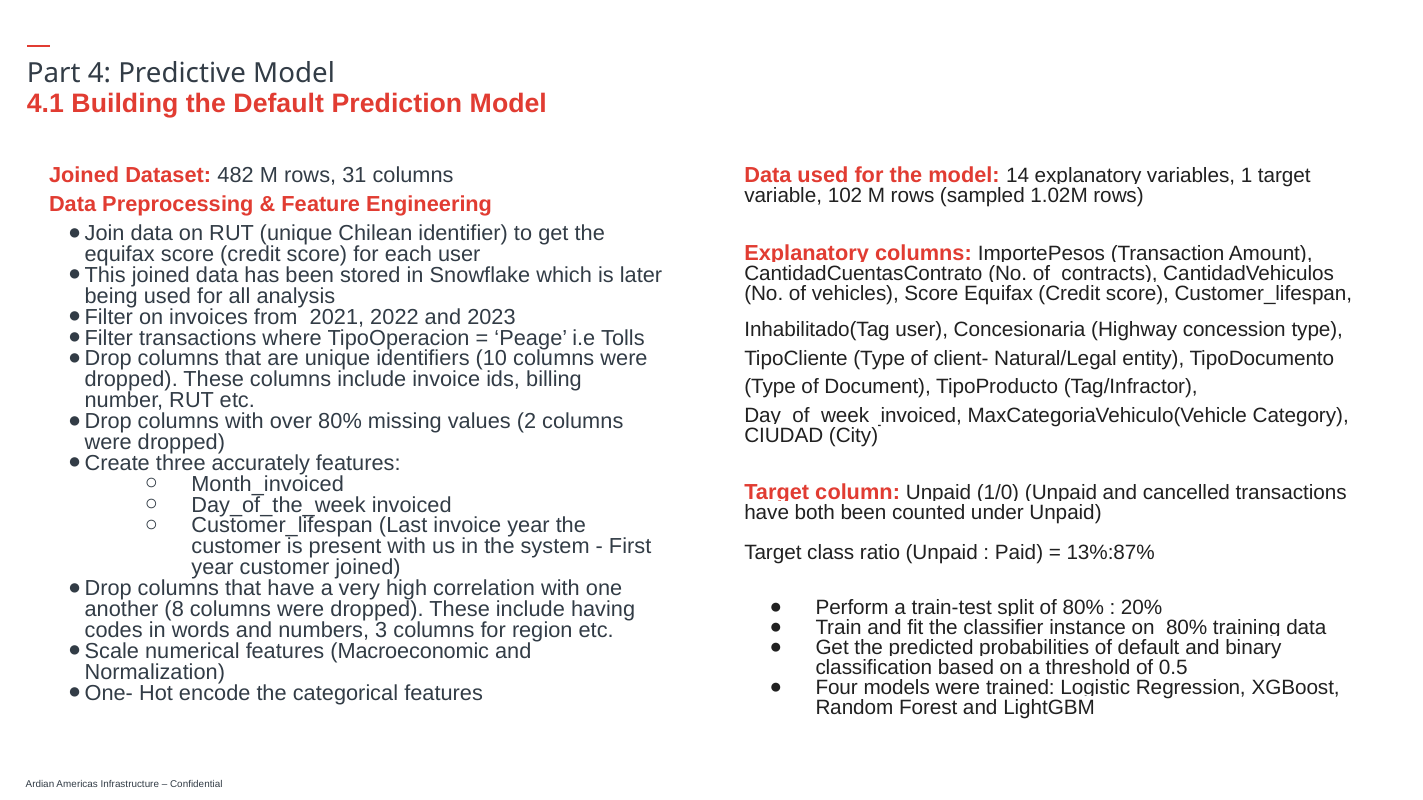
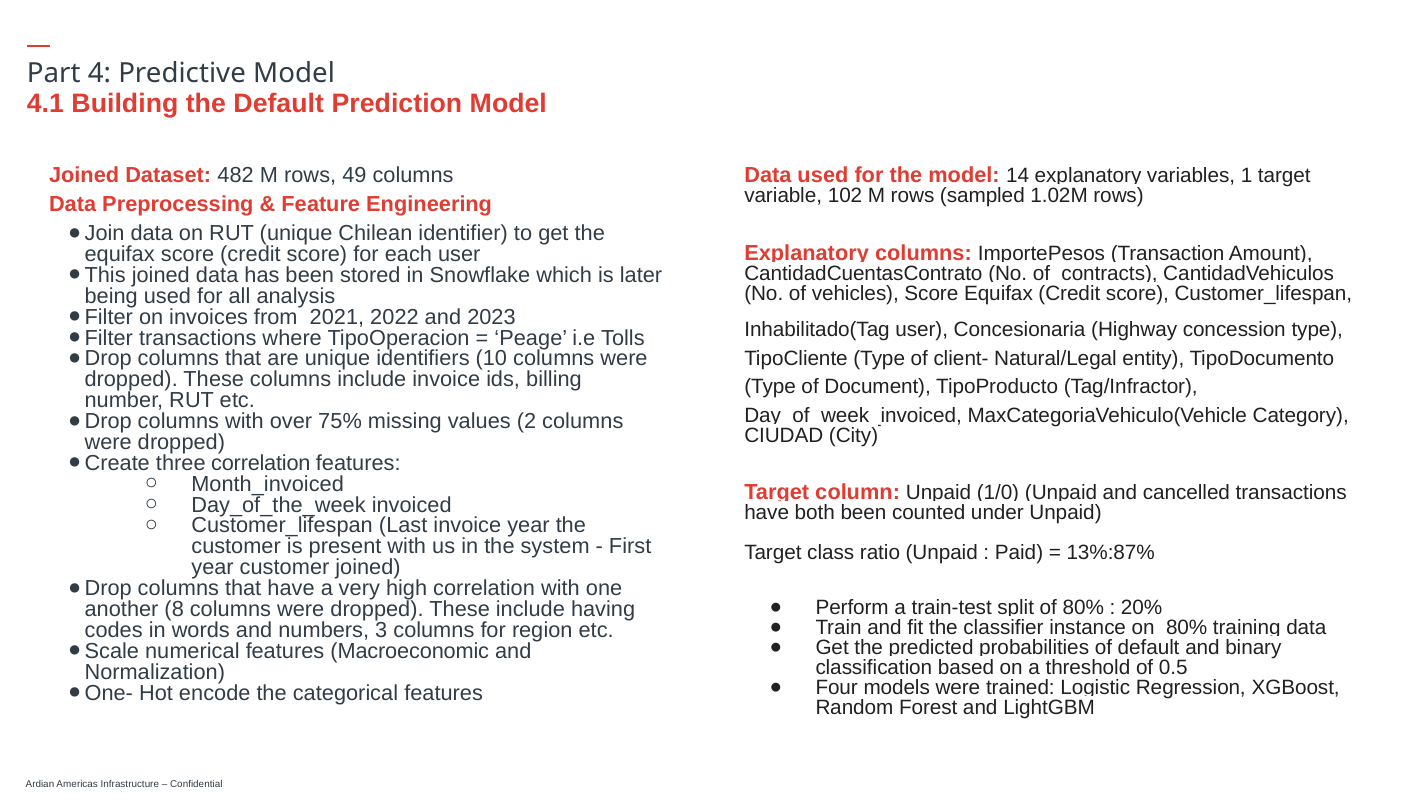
31: 31 -> 49
over 80%: 80% -> 75%
three accurately: accurately -> correlation
